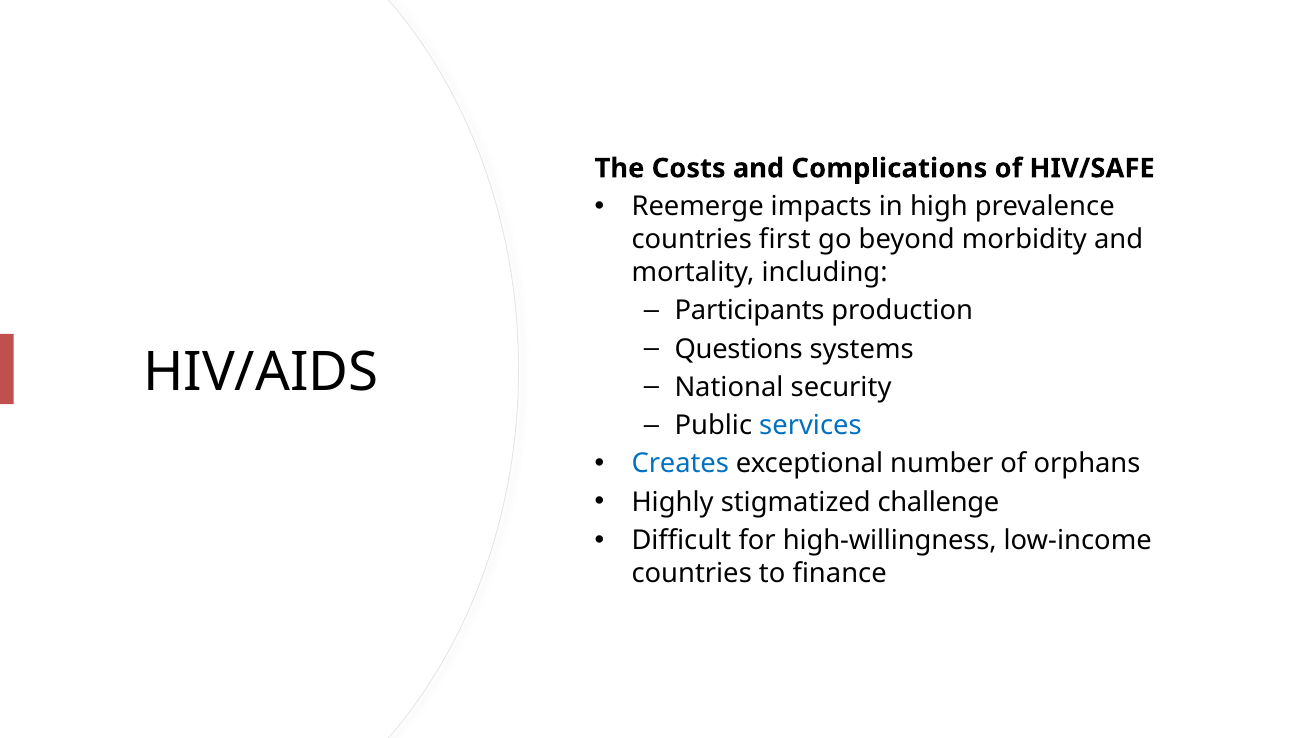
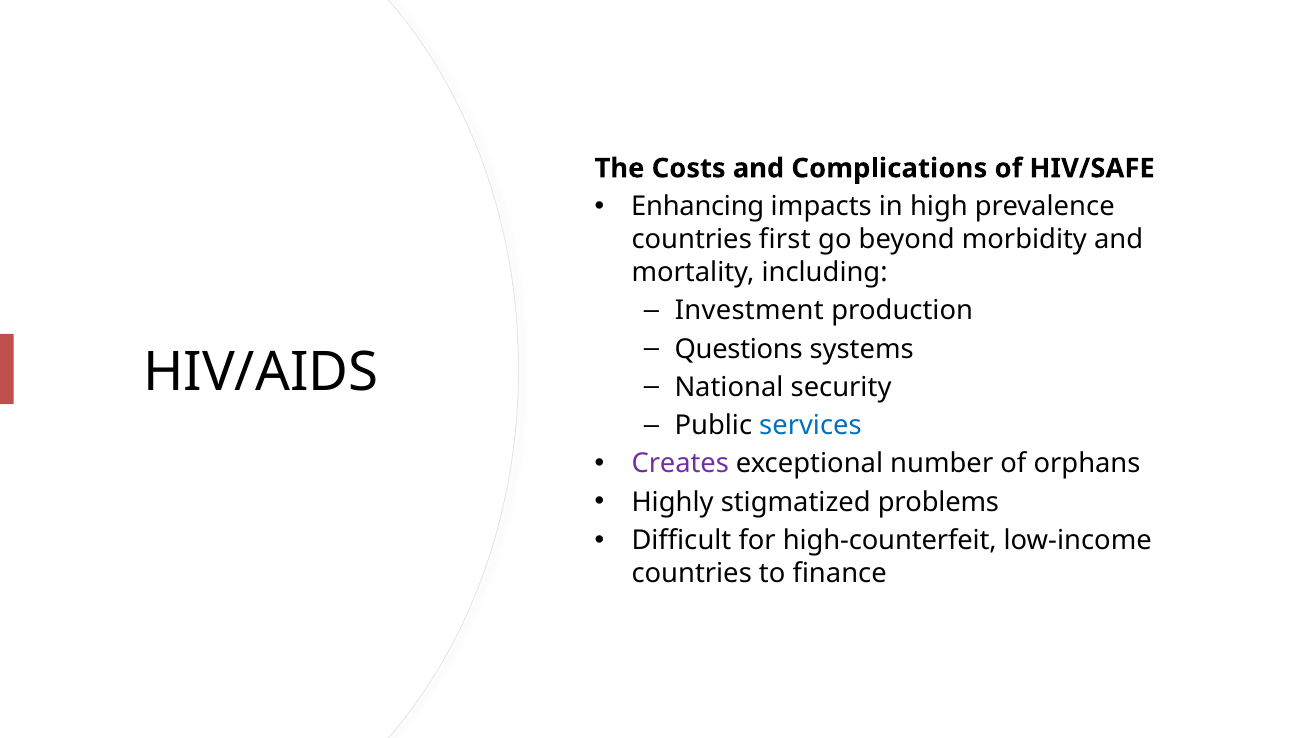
Reemerge: Reemerge -> Enhancing
Participants: Participants -> Investment
Creates colour: blue -> purple
challenge: challenge -> problems
high-willingness: high-willingness -> high-counterfeit
